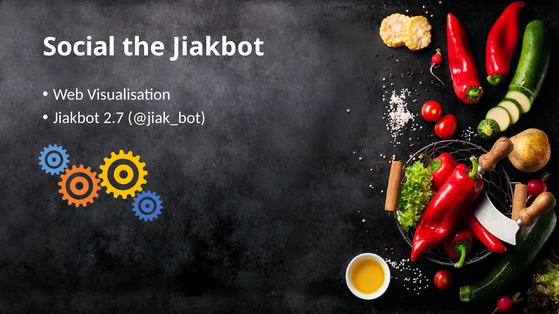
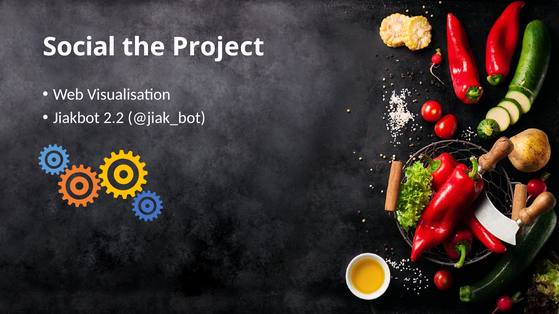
the Jiakbot: Jiakbot -> Project
2.7: 2.7 -> 2.2
